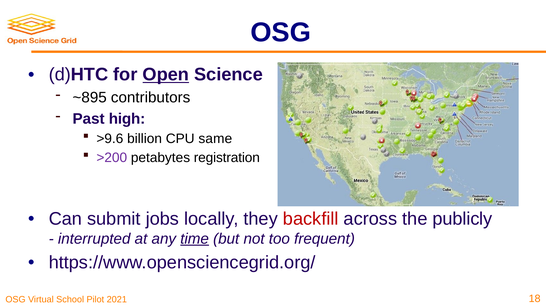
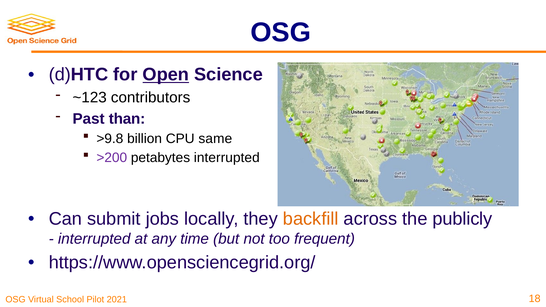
~895: ~895 -> ~123
high: high -> than
>9.6: >9.6 -> >9.8
petabytes registration: registration -> interrupted
backfill colour: red -> orange
time underline: present -> none
